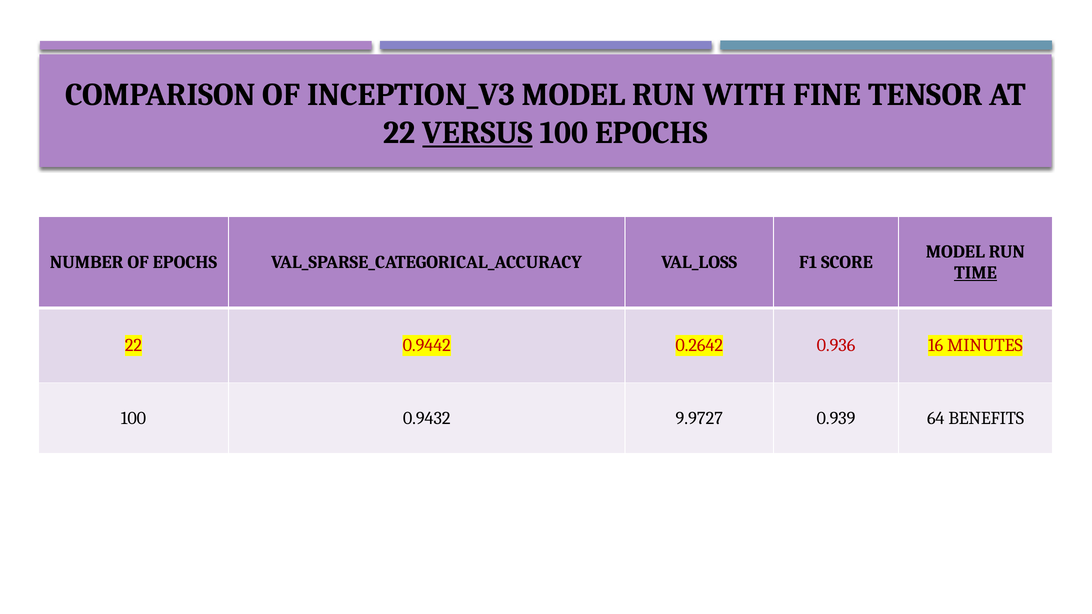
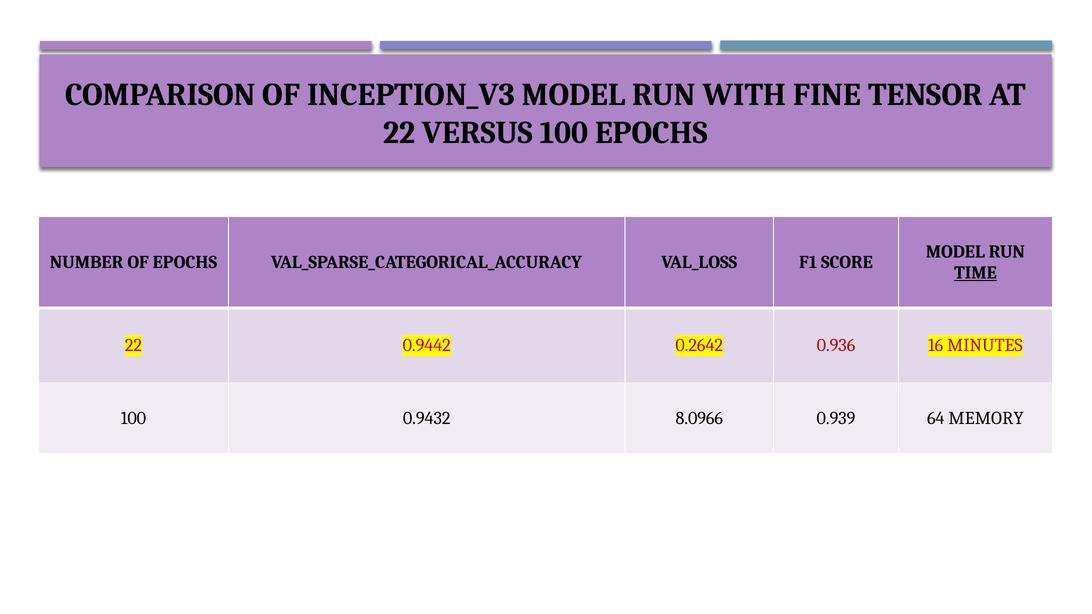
VERSUS underline: present -> none
9.9727: 9.9727 -> 8.0966
BENEFITS: BENEFITS -> MEMORY
